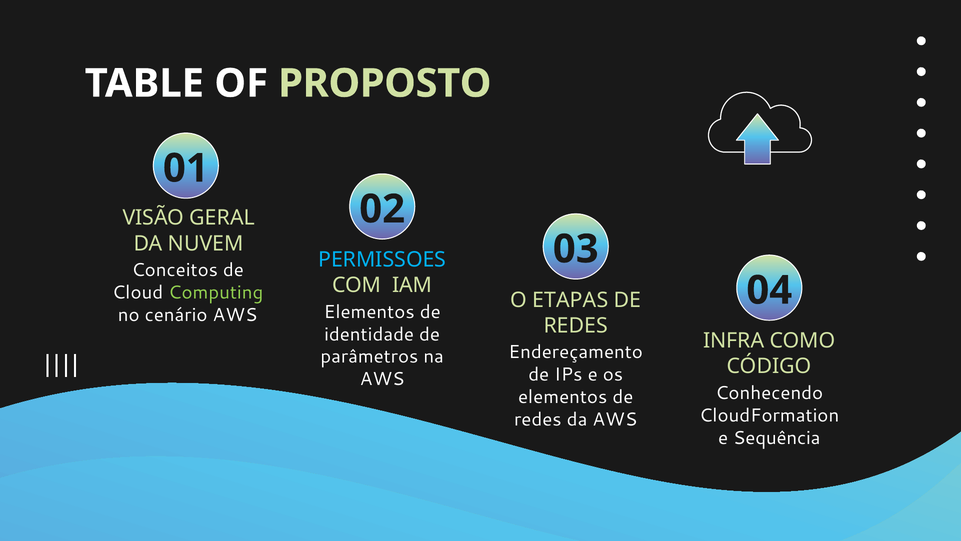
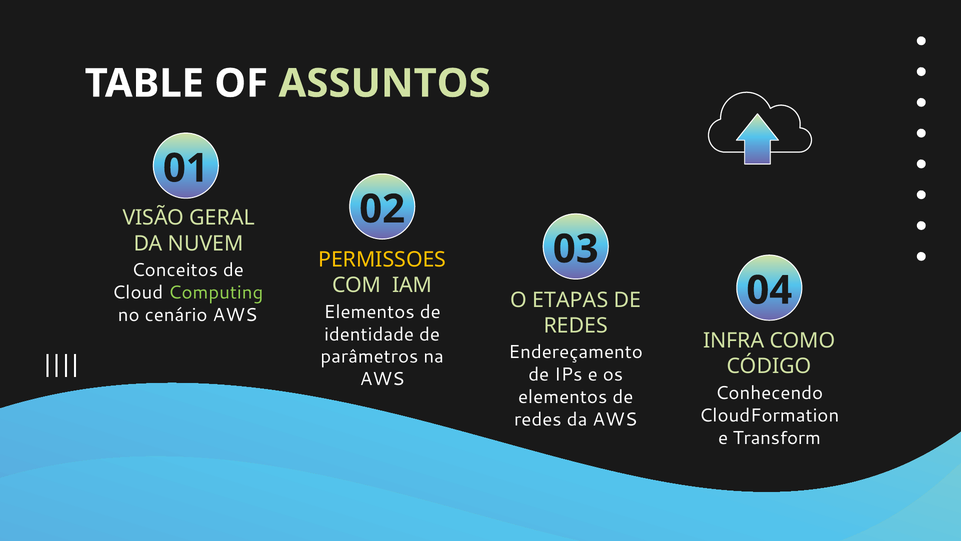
PROPOSTO: PROPOSTO -> ASSUNTOS
PERMISSOES colour: light blue -> yellow
Sequência: Sequência -> Transform
